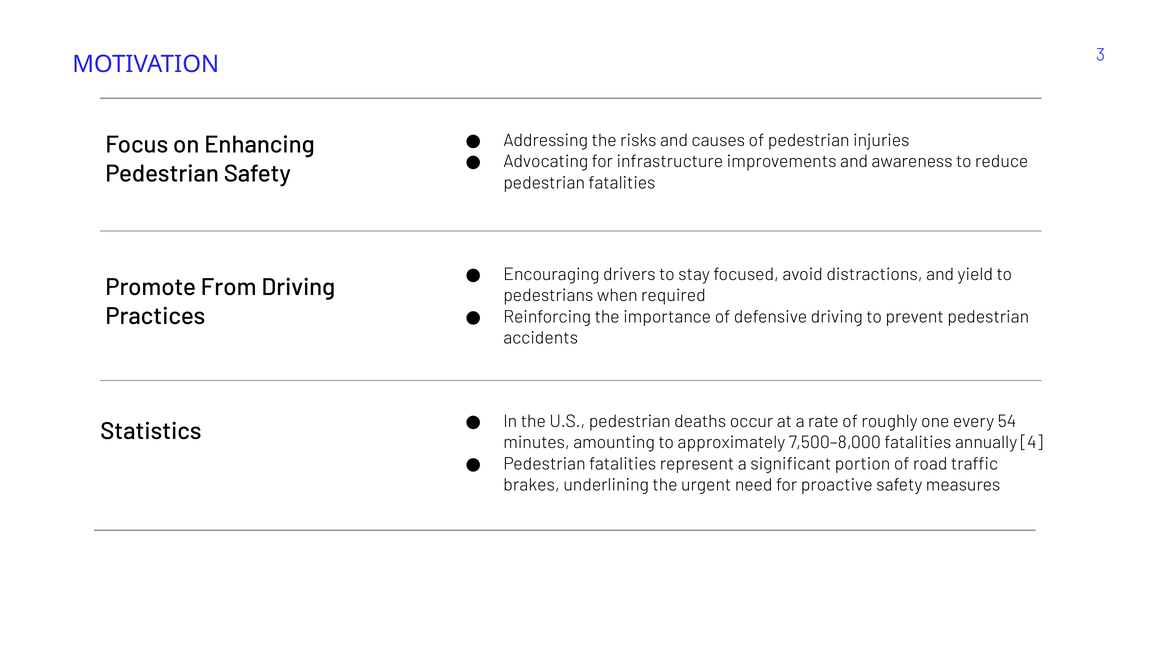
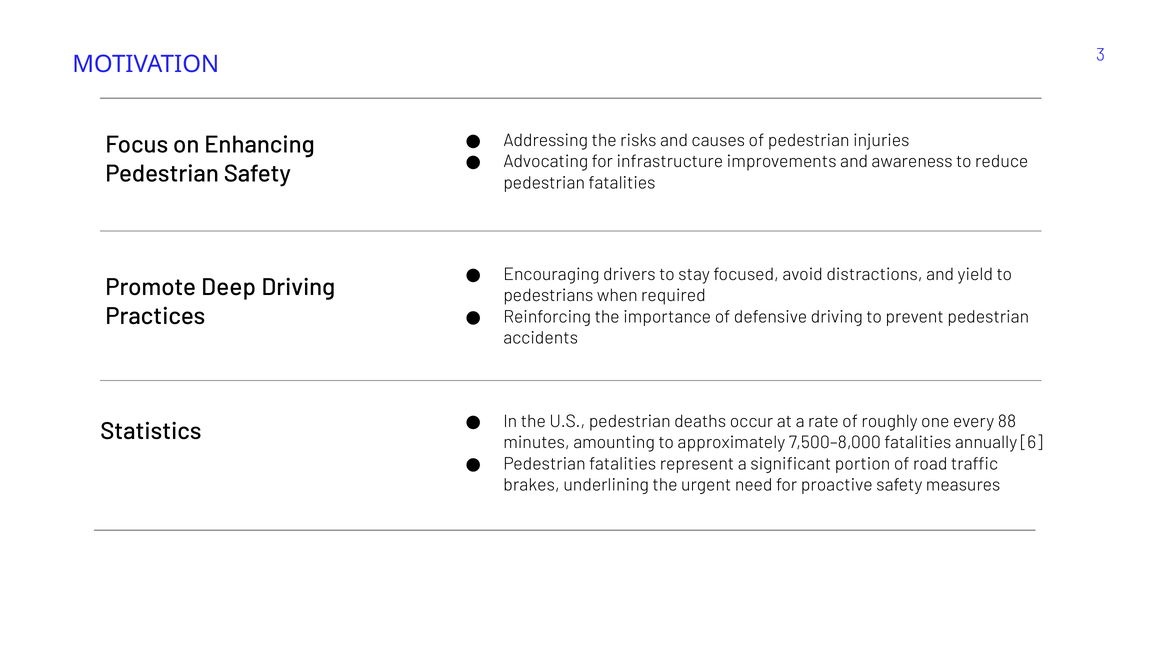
From: From -> Deep
54: 54 -> 88
4: 4 -> 6
